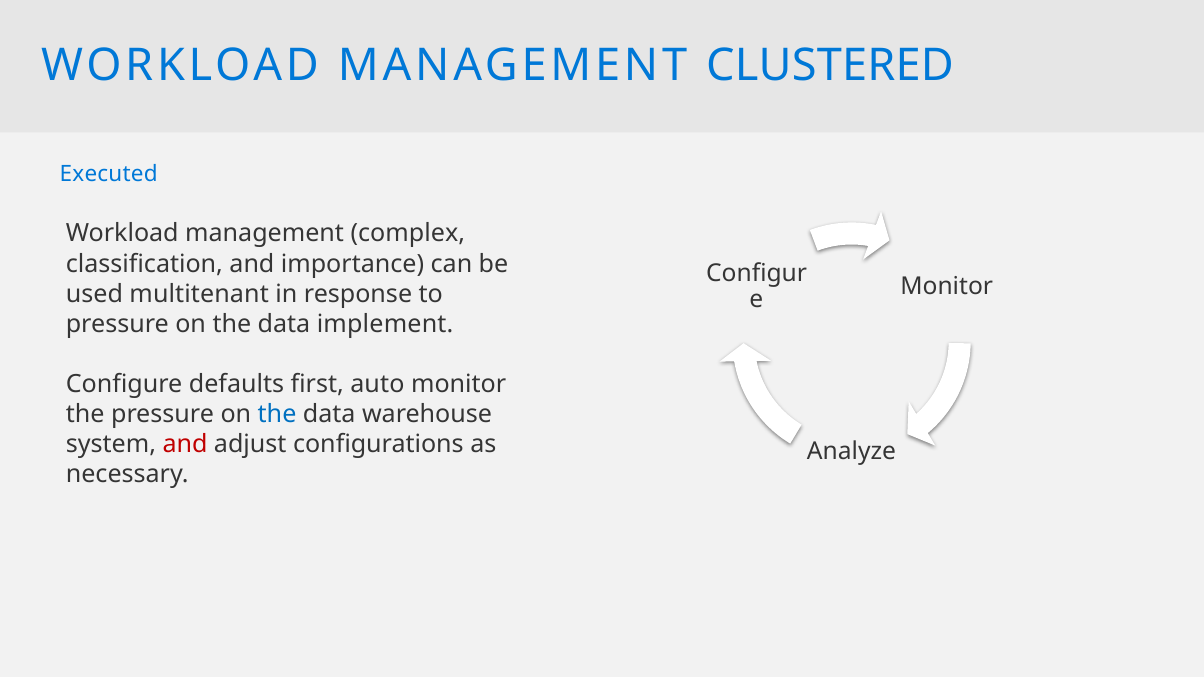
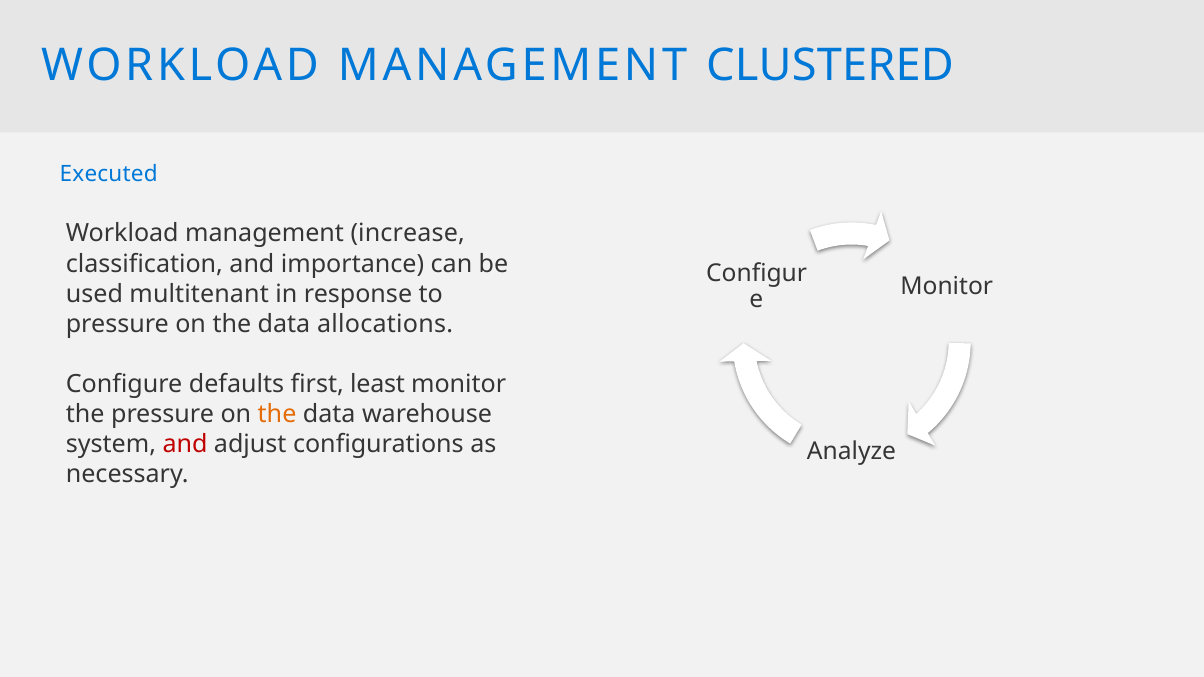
complex: complex -> increase
implement: implement -> allocations
auto: auto -> least
the at (277, 414) colour: blue -> orange
